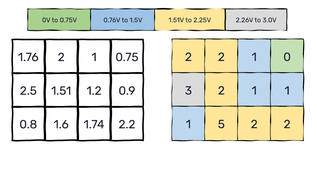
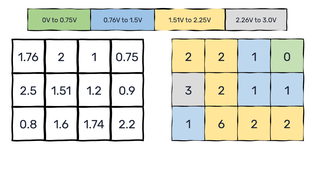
5: 5 -> 6
